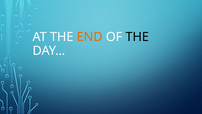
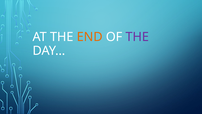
THE at (137, 37) colour: black -> purple
